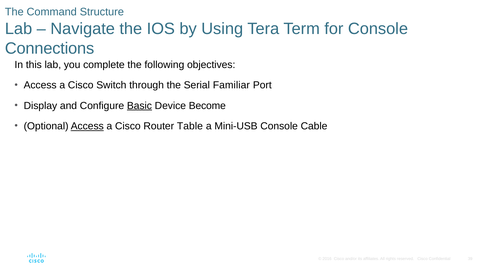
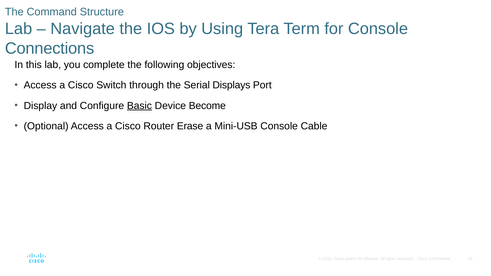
Familiar: Familiar -> Displays
Access at (87, 126) underline: present -> none
Table: Table -> Erase
